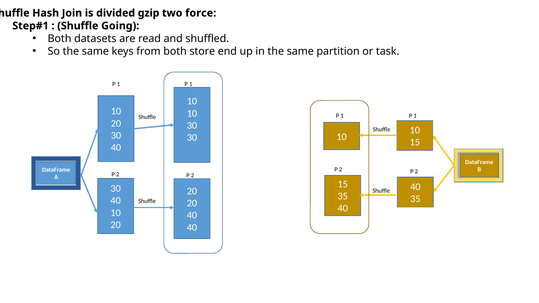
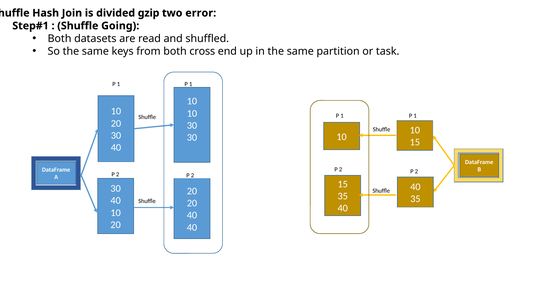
force: force -> error
store: store -> cross
